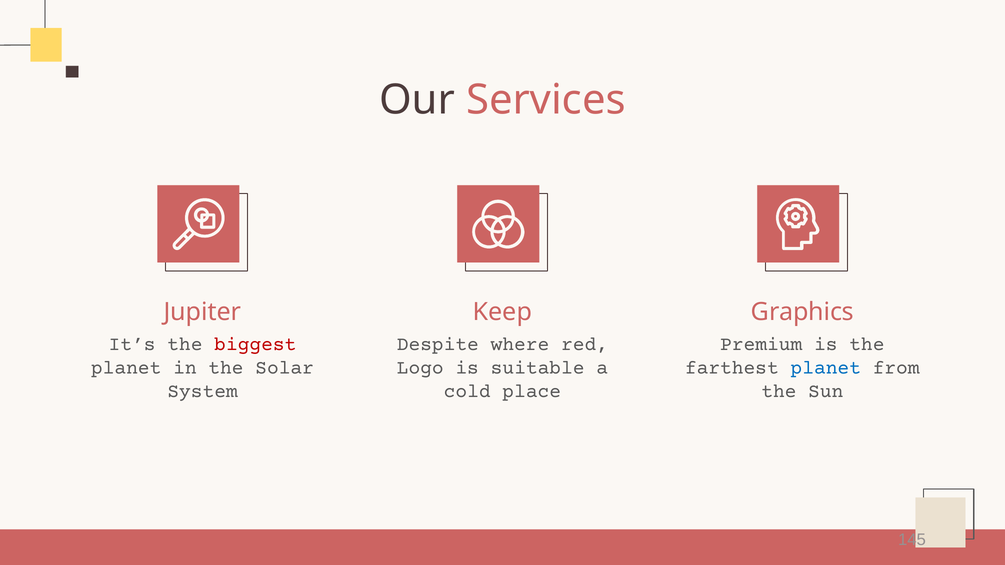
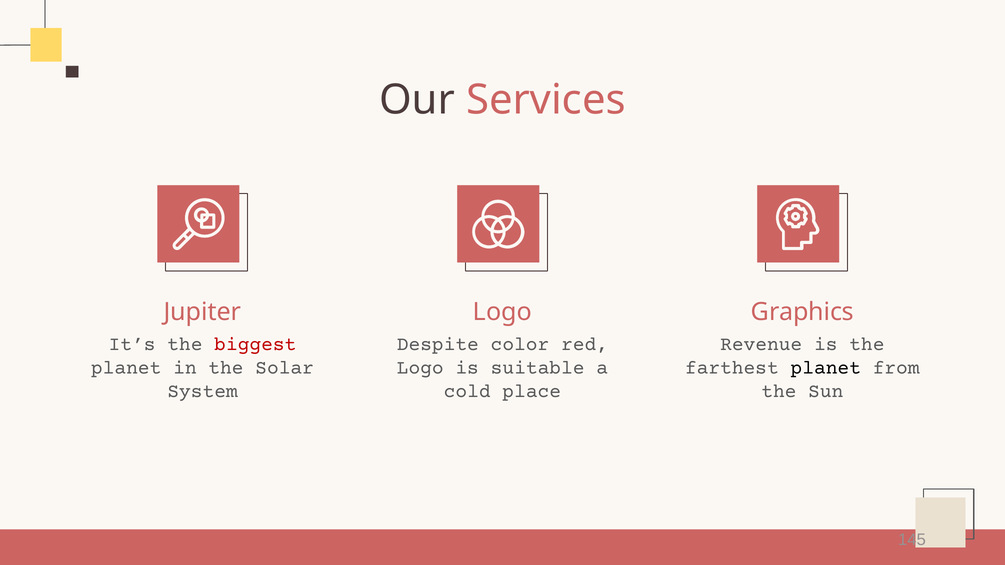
Keep at (502, 312): Keep -> Logo
where: where -> color
Premium: Premium -> Revenue
planet at (826, 367) colour: blue -> black
